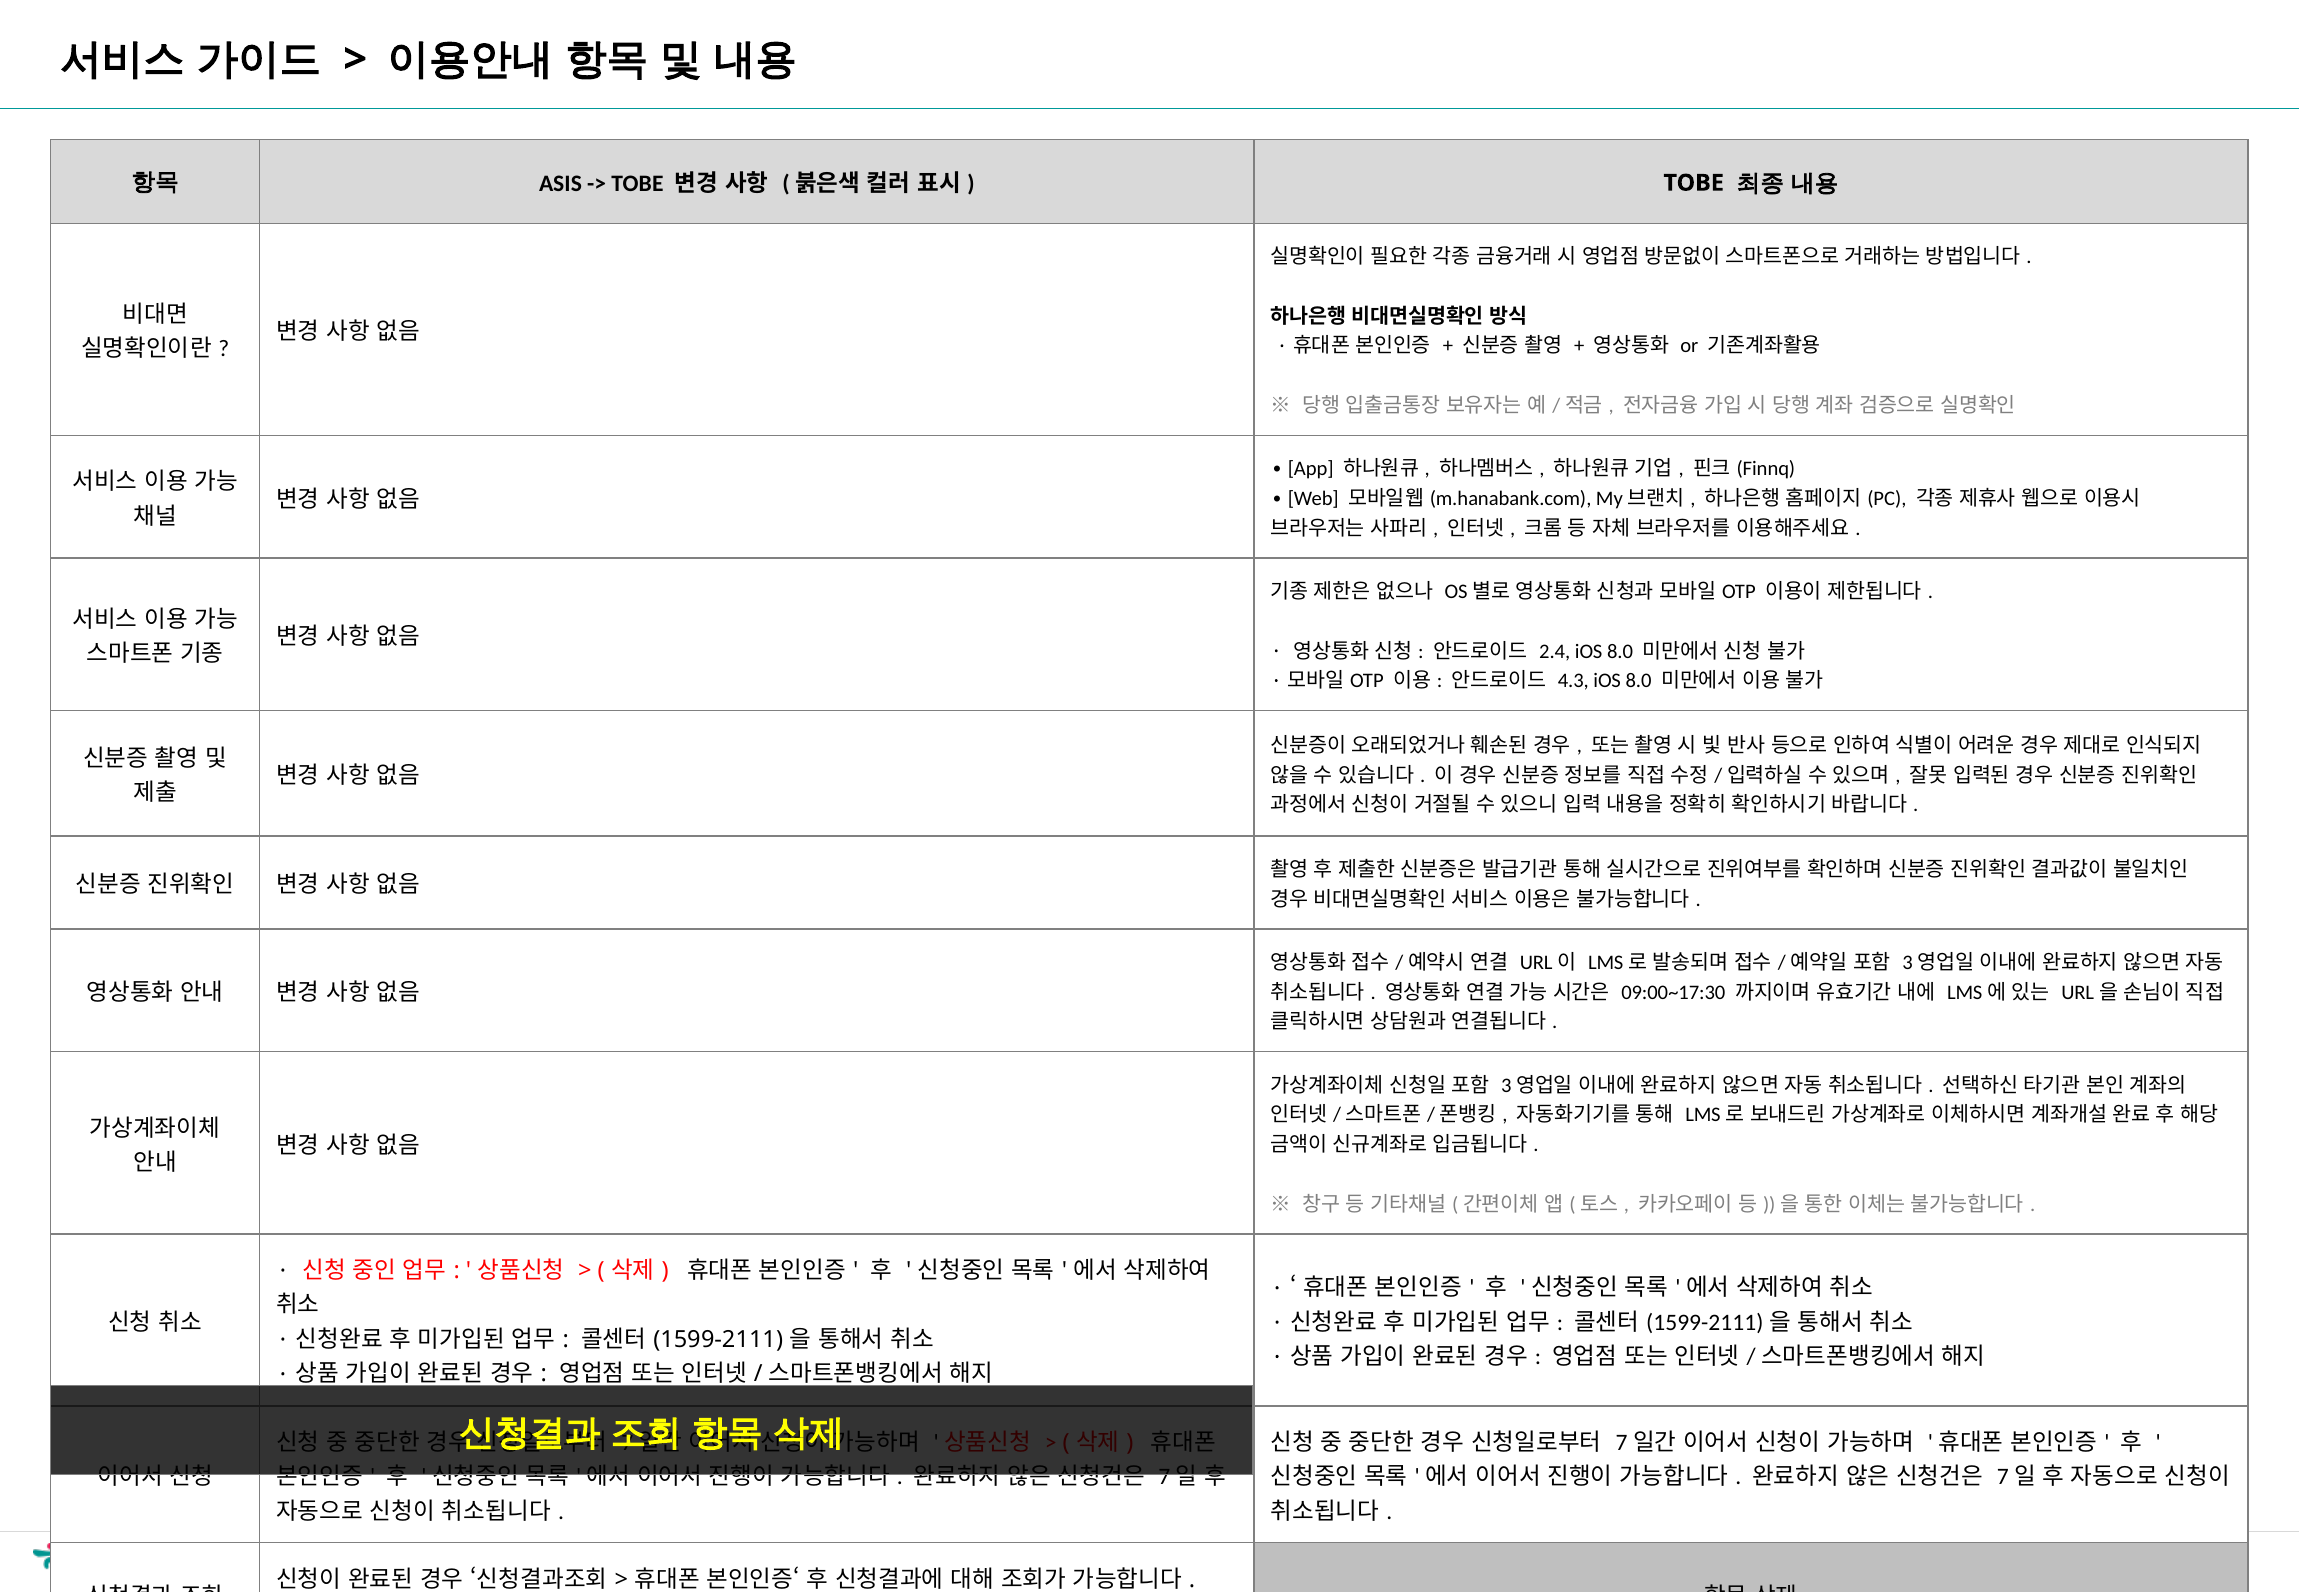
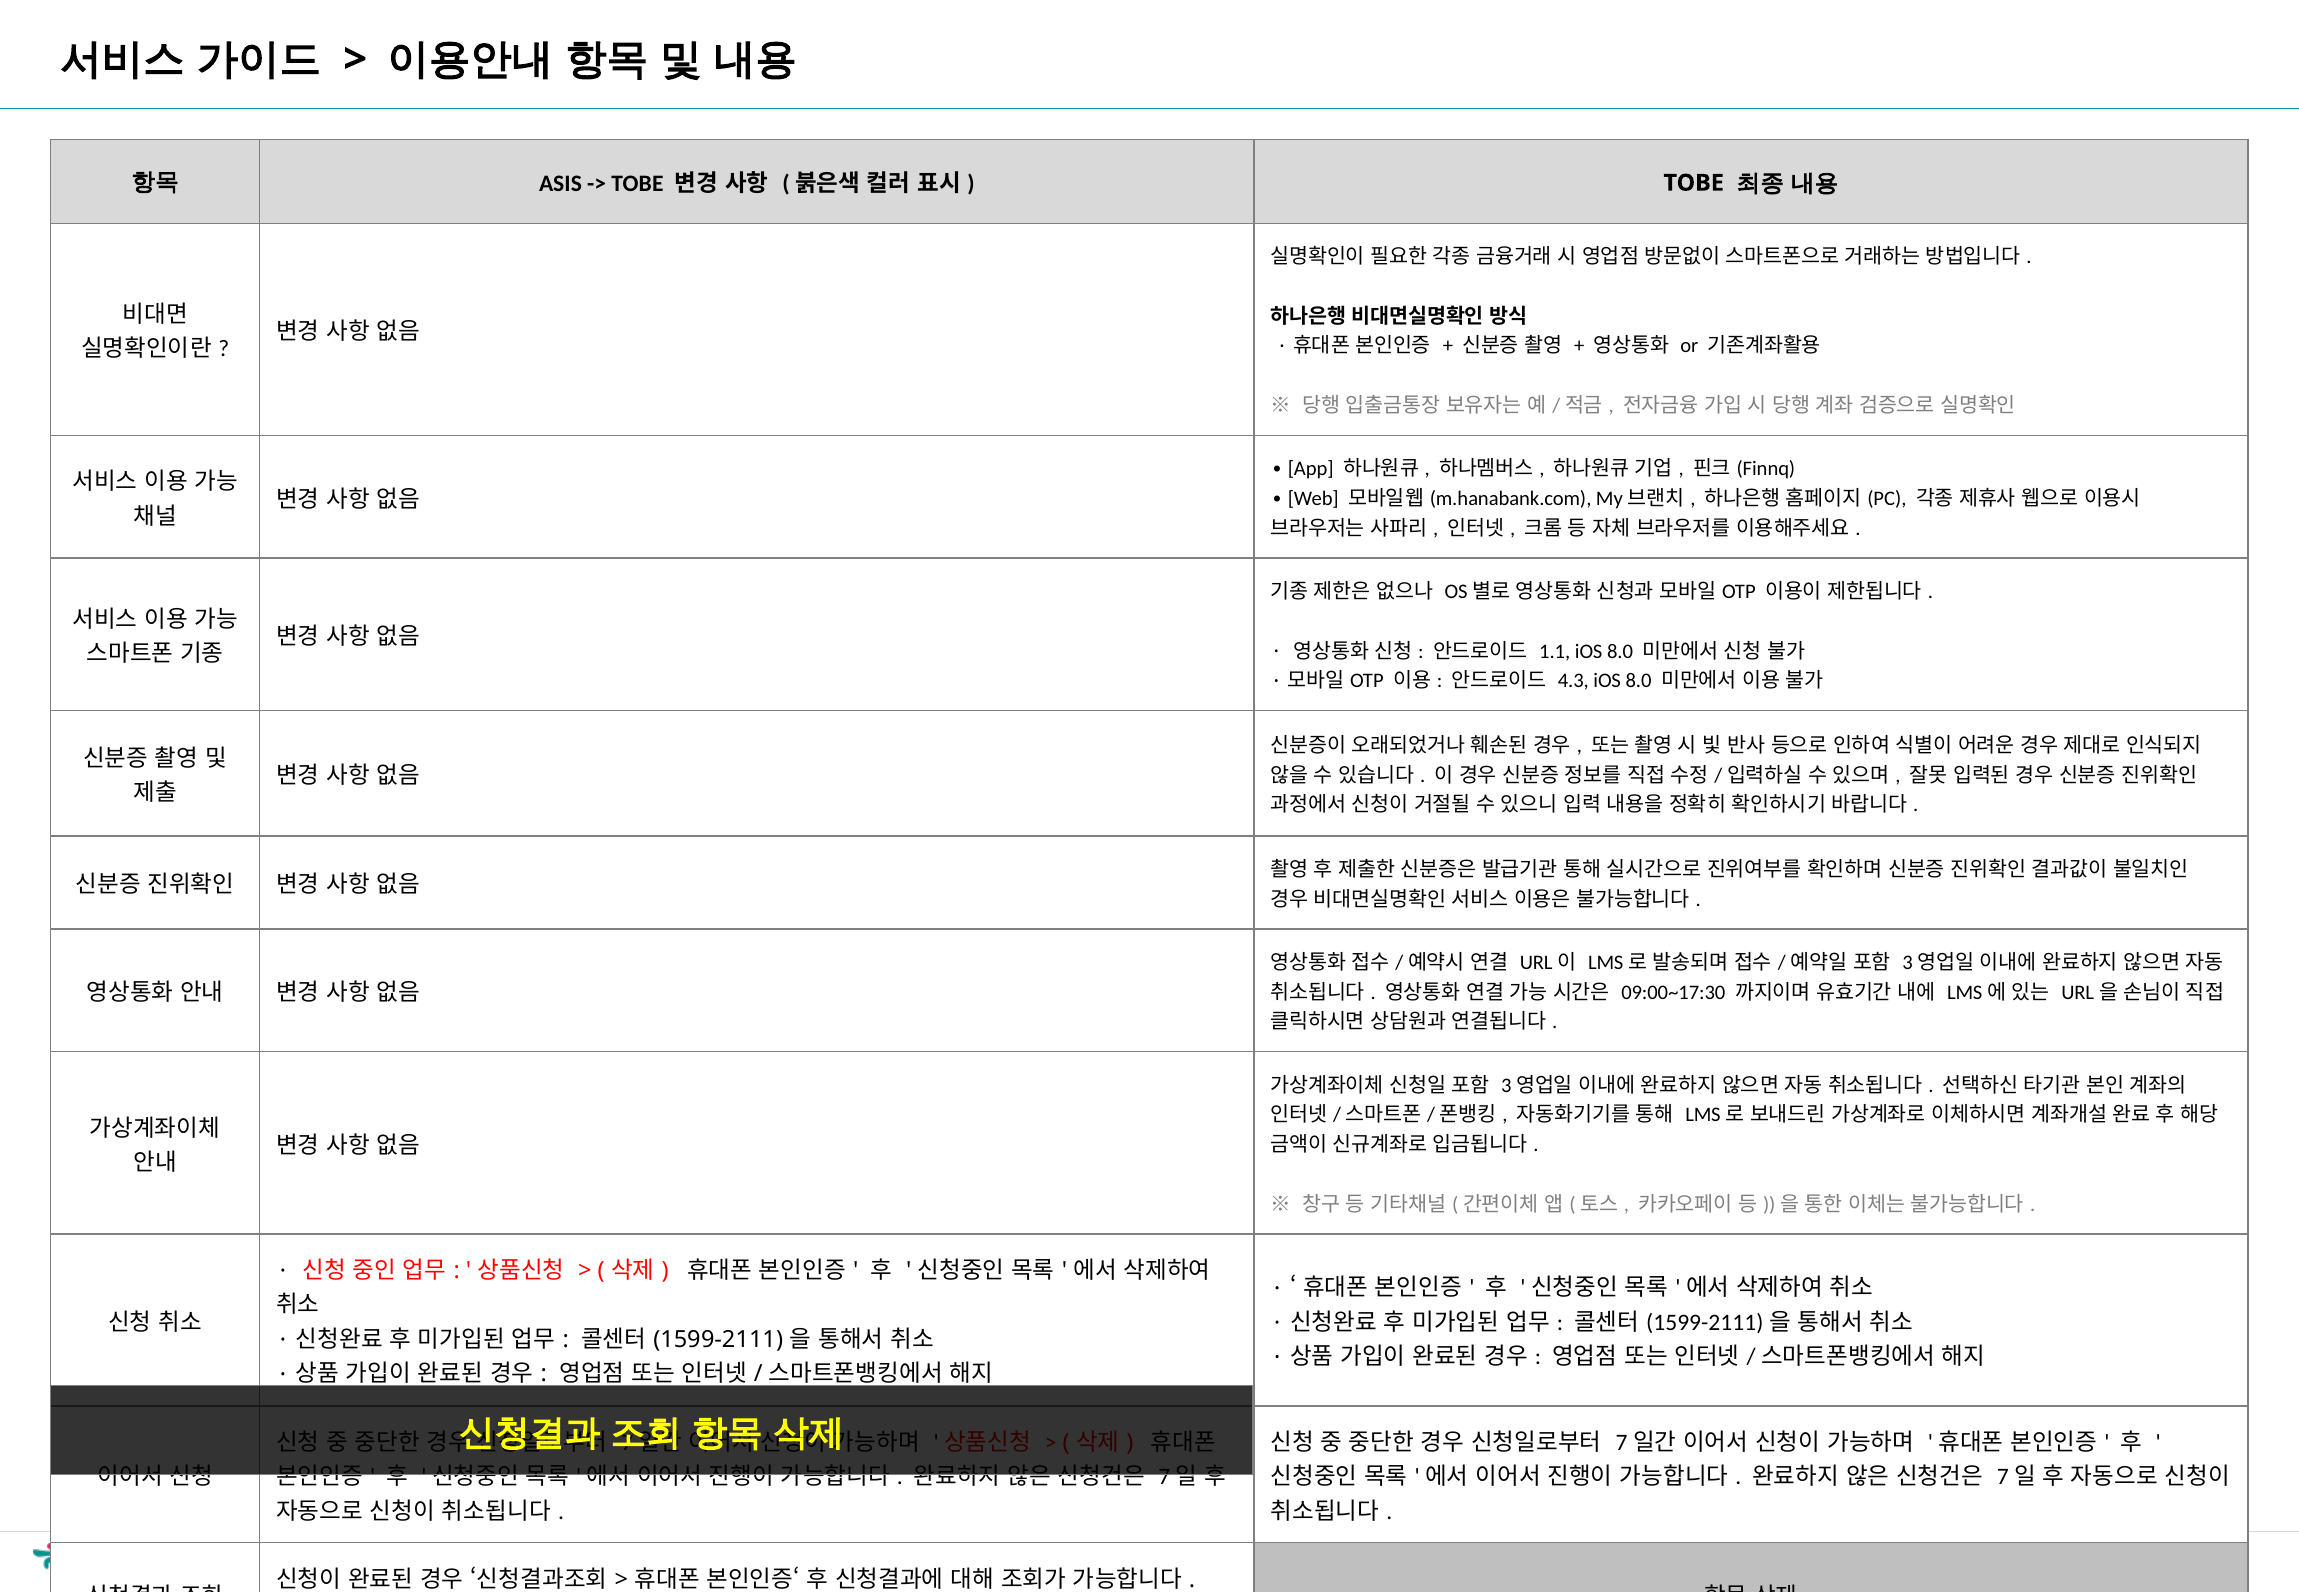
2.4: 2.4 -> 1.1
